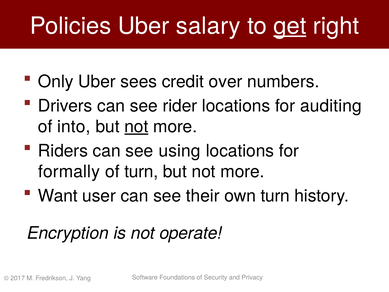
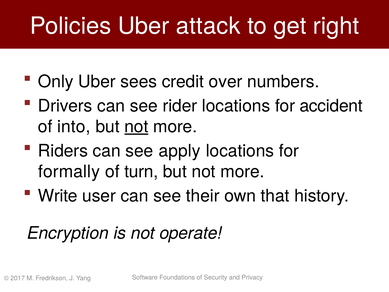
salary: salary -> attack
get underline: present -> none
auditing: auditing -> accident
using: using -> apply
Want: Want -> Write
own turn: turn -> that
